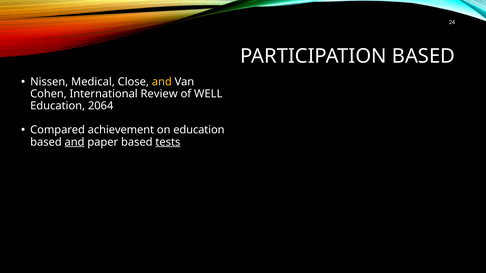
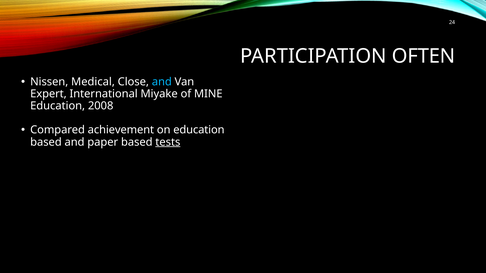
PARTICIPATION BASED: BASED -> OFTEN
and at (162, 82) colour: yellow -> light blue
Cohen: Cohen -> Expert
Review: Review -> Miyake
WELL: WELL -> MINE
2064: 2064 -> 2008
and at (75, 142) underline: present -> none
